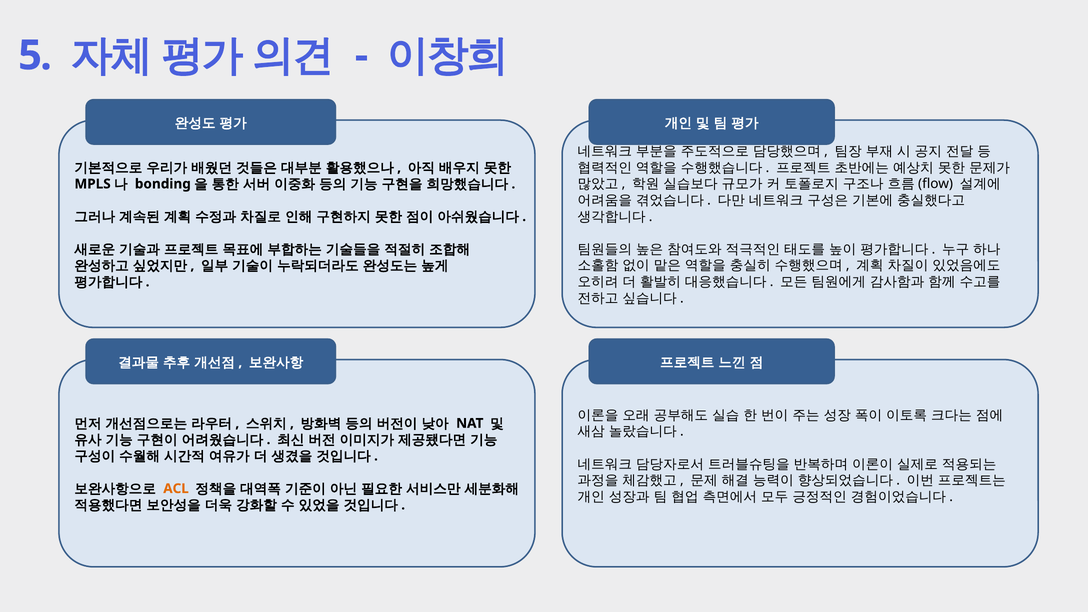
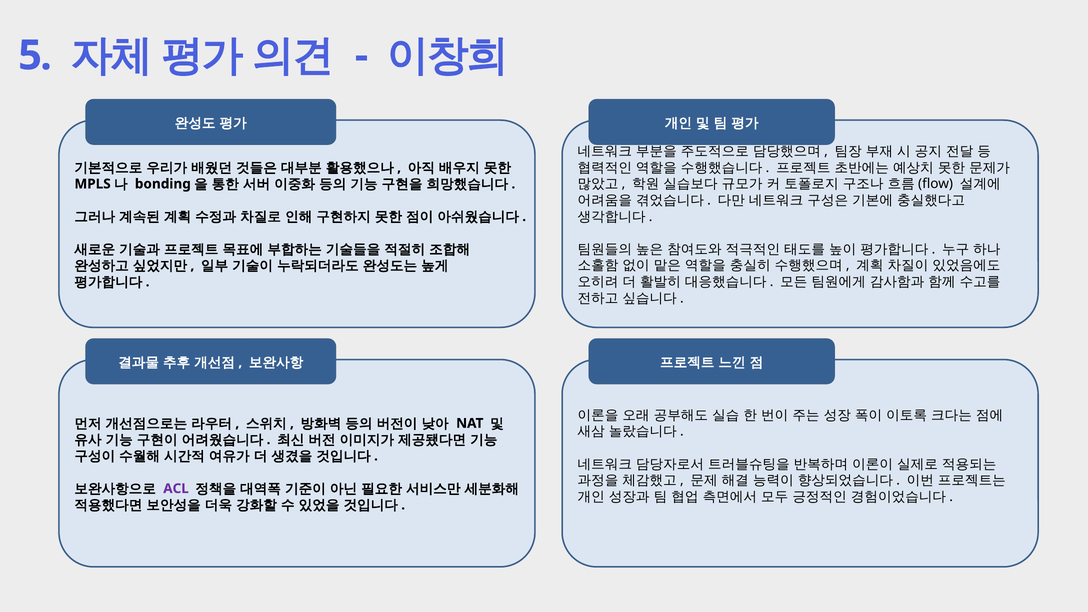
ACL colour: orange -> purple
